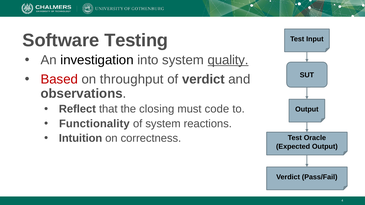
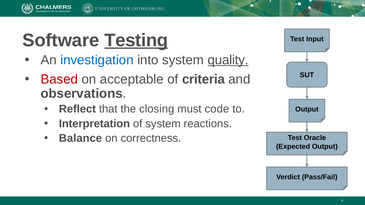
Testing underline: none -> present
investigation colour: black -> blue
throughput: throughput -> acceptable
of verdict: verdict -> criteria
Functionality: Functionality -> Interpretation
Intuition: Intuition -> Balance
